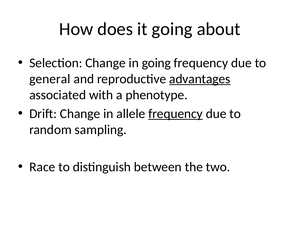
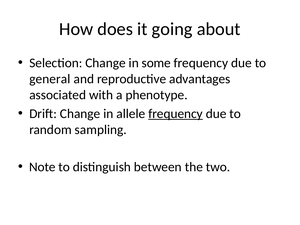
in going: going -> some
advantages underline: present -> none
Race: Race -> Note
